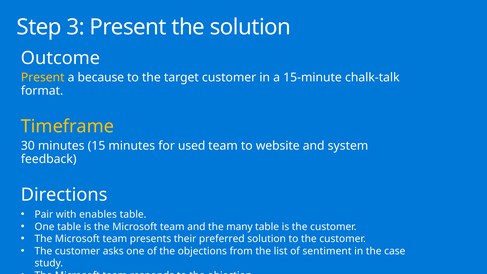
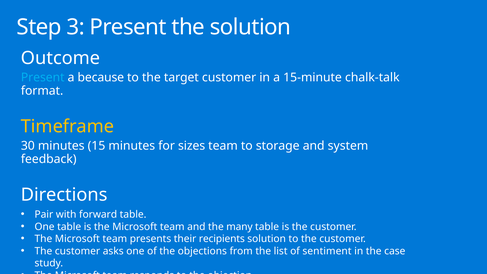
Present at (43, 78) colour: yellow -> light blue
used: used -> sizes
website: website -> storage
enables: enables -> forward
preferred: preferred -> recipients
